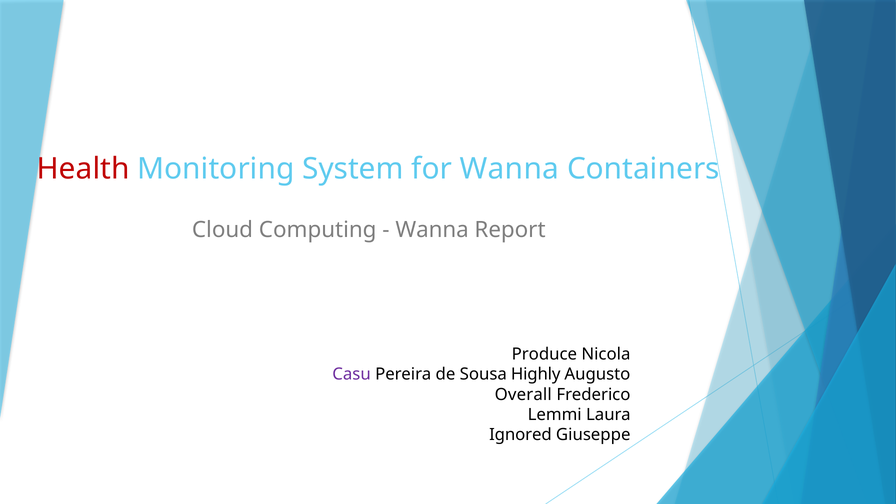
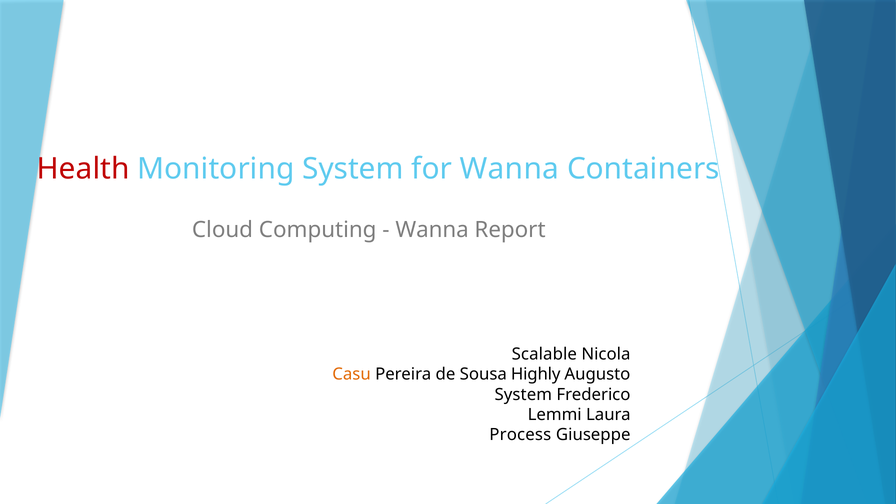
Produce: Produce -> Scalable
Casu colour: purple -> orange
Overall at (523, 395): Overall -> System
Ignored: Ignored -> Process
